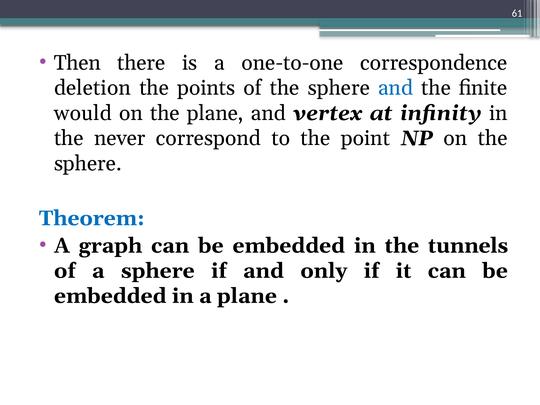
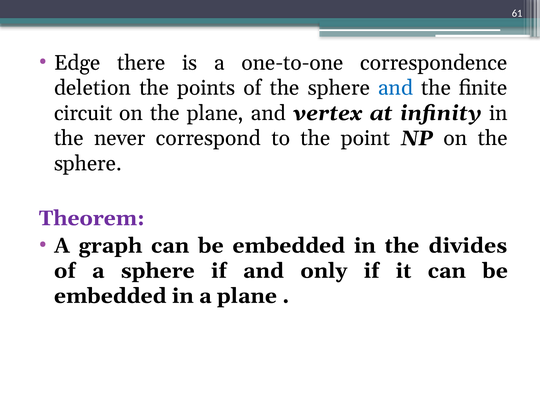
Then: Then -> Edge
would: would -> circuit
Theorem colour: blue -> purple
tunnels: tunnels -> divides
